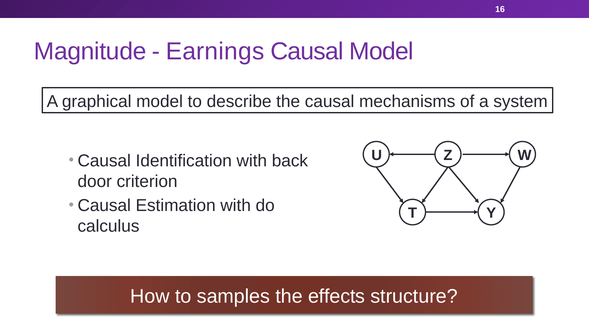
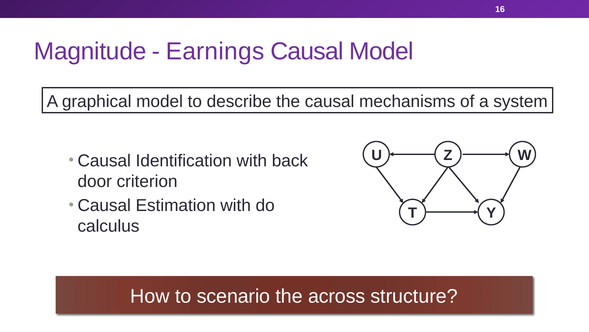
samples: samples -> scenario
effects: effects -> across
